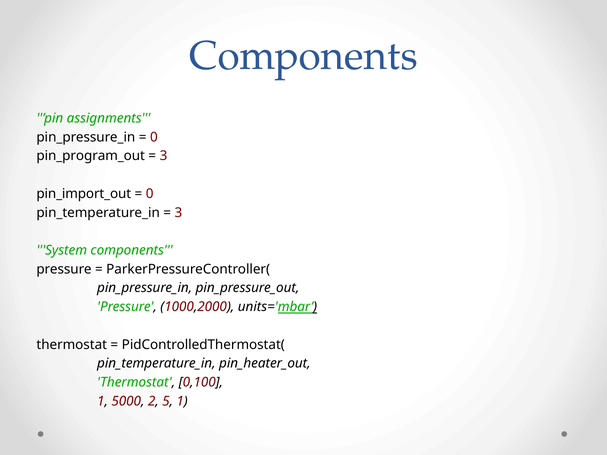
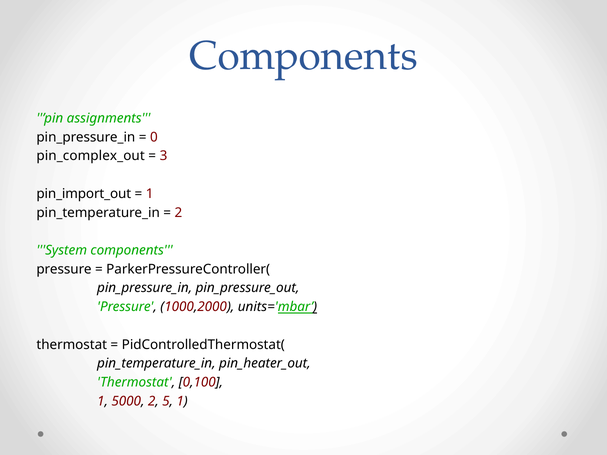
pin_program_out: pin_program_out -> pin_complex_out
0 at (150, 194): 0 -> 1
3 at (178, 213): 3 -> 2
